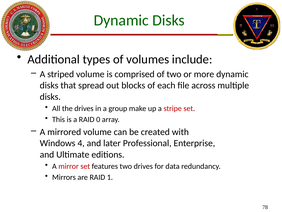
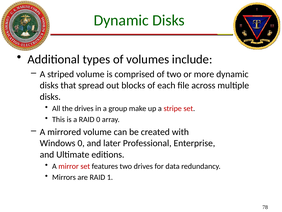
Windows 4: 4 -> 0
